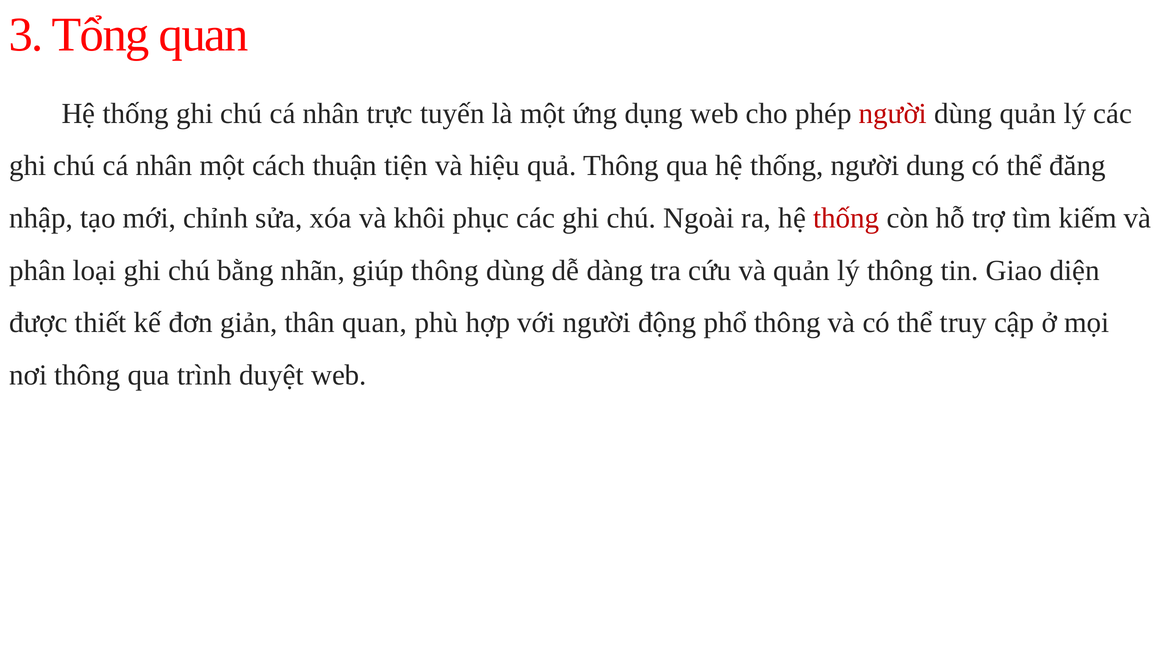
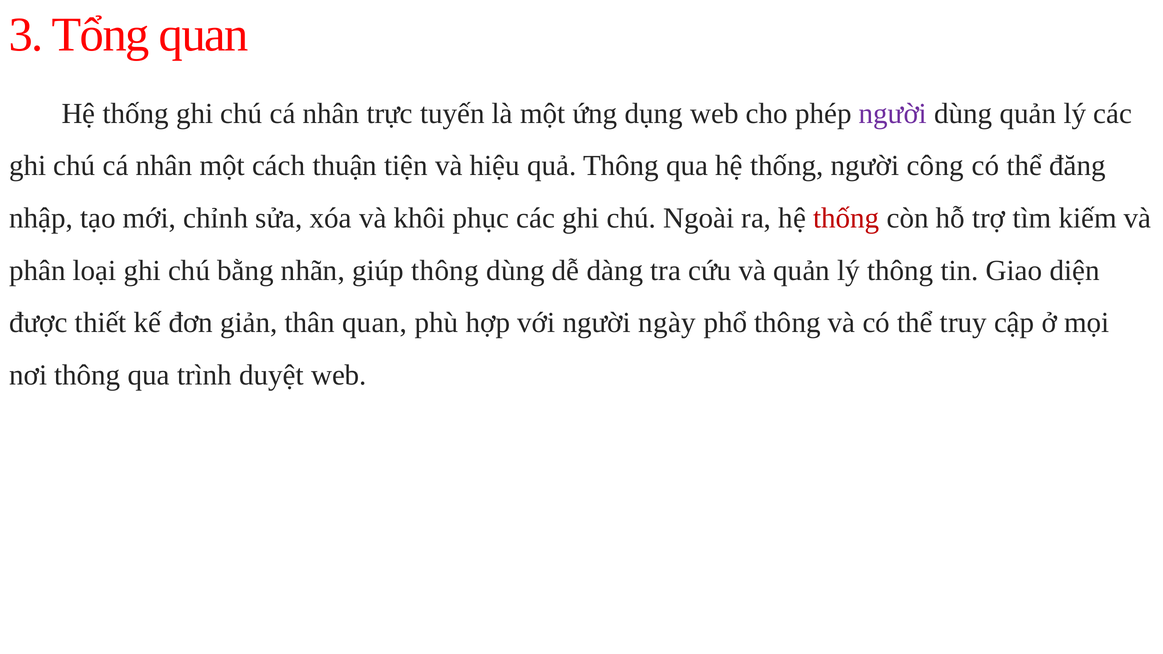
người at (893, 114) colour: red -> purple
dung: dung -> công
động: động -> ngày
